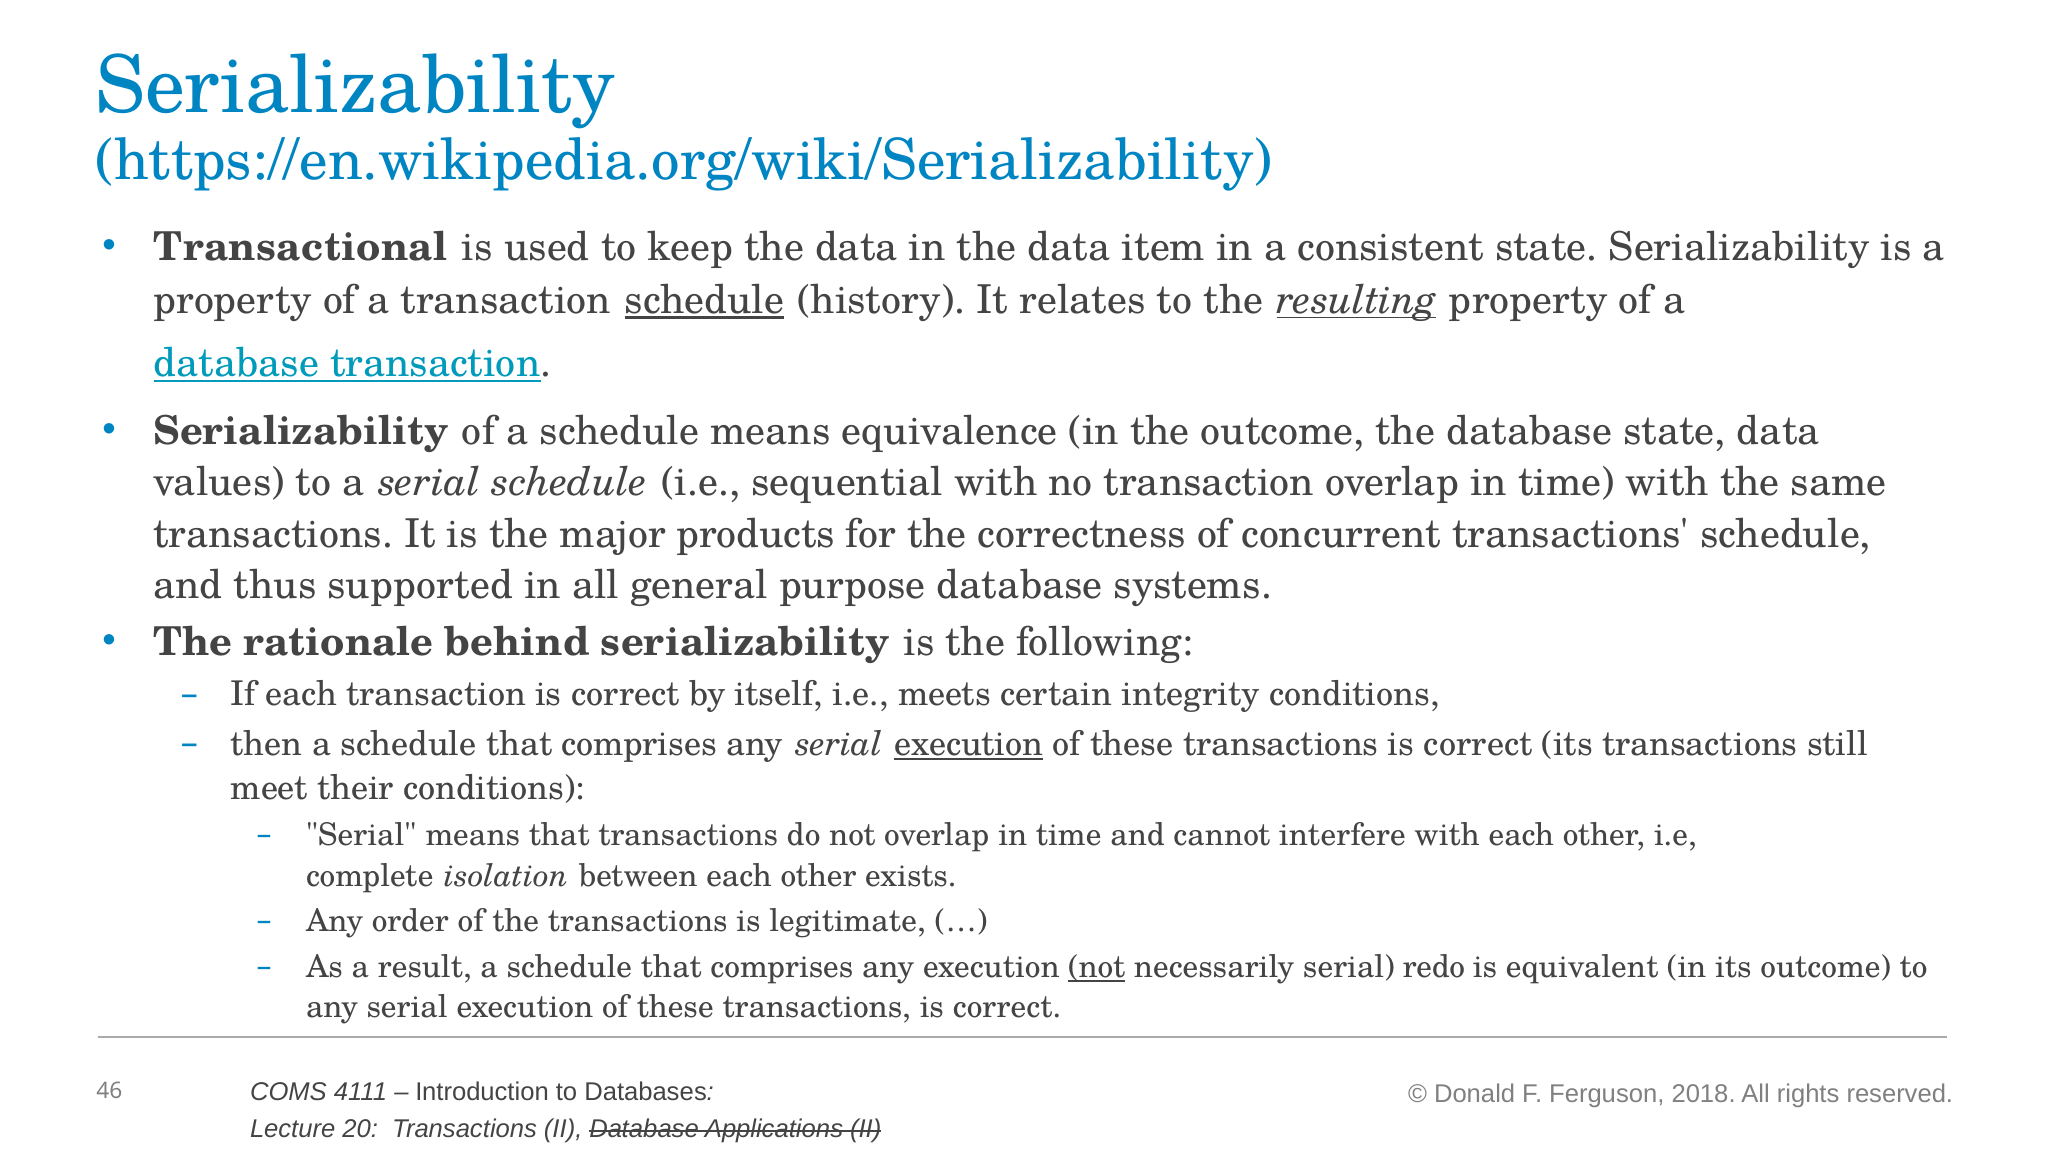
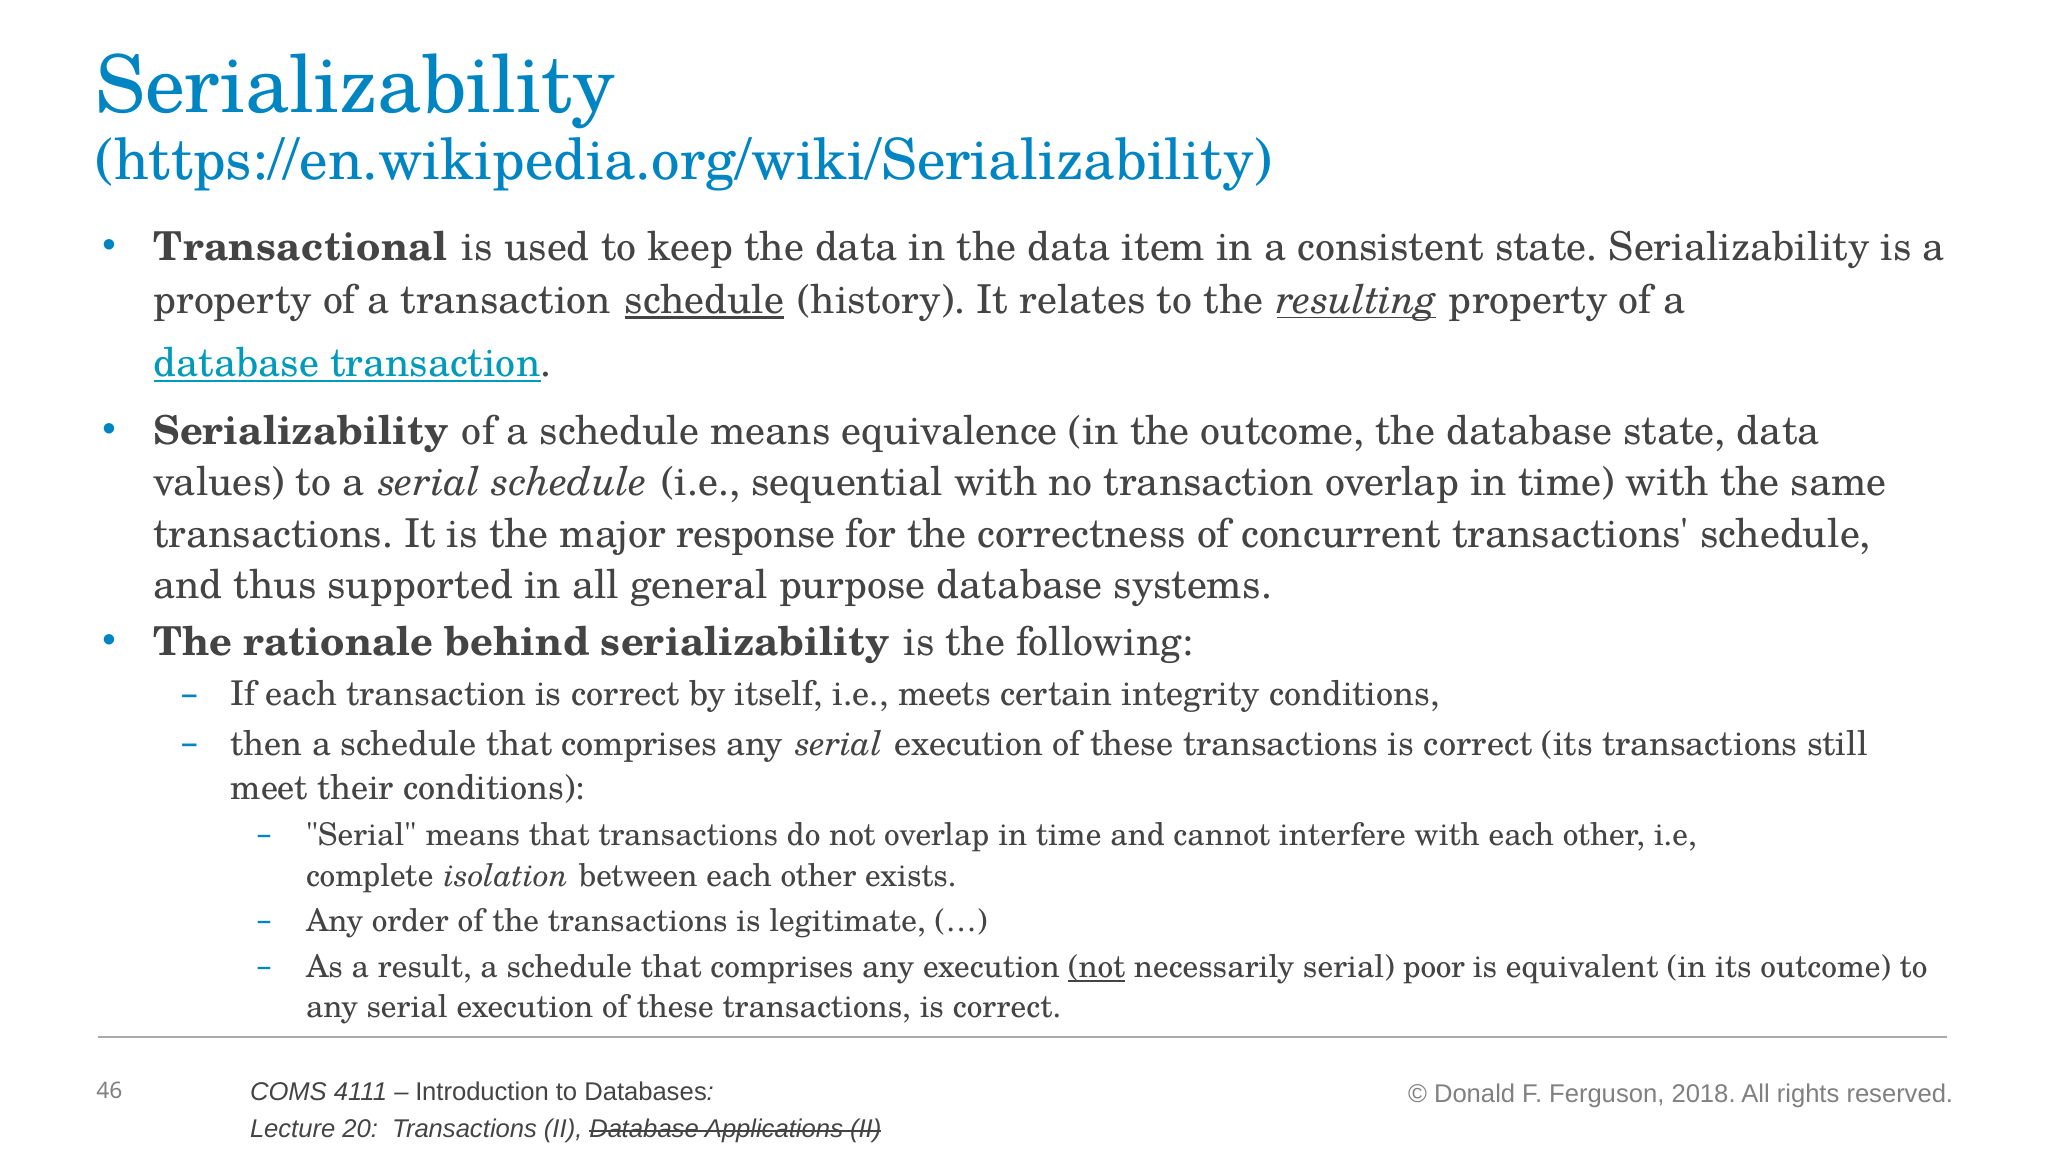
products: products -> response
execution at (969, 744) underline: present -> none
redo: redo -> poor
